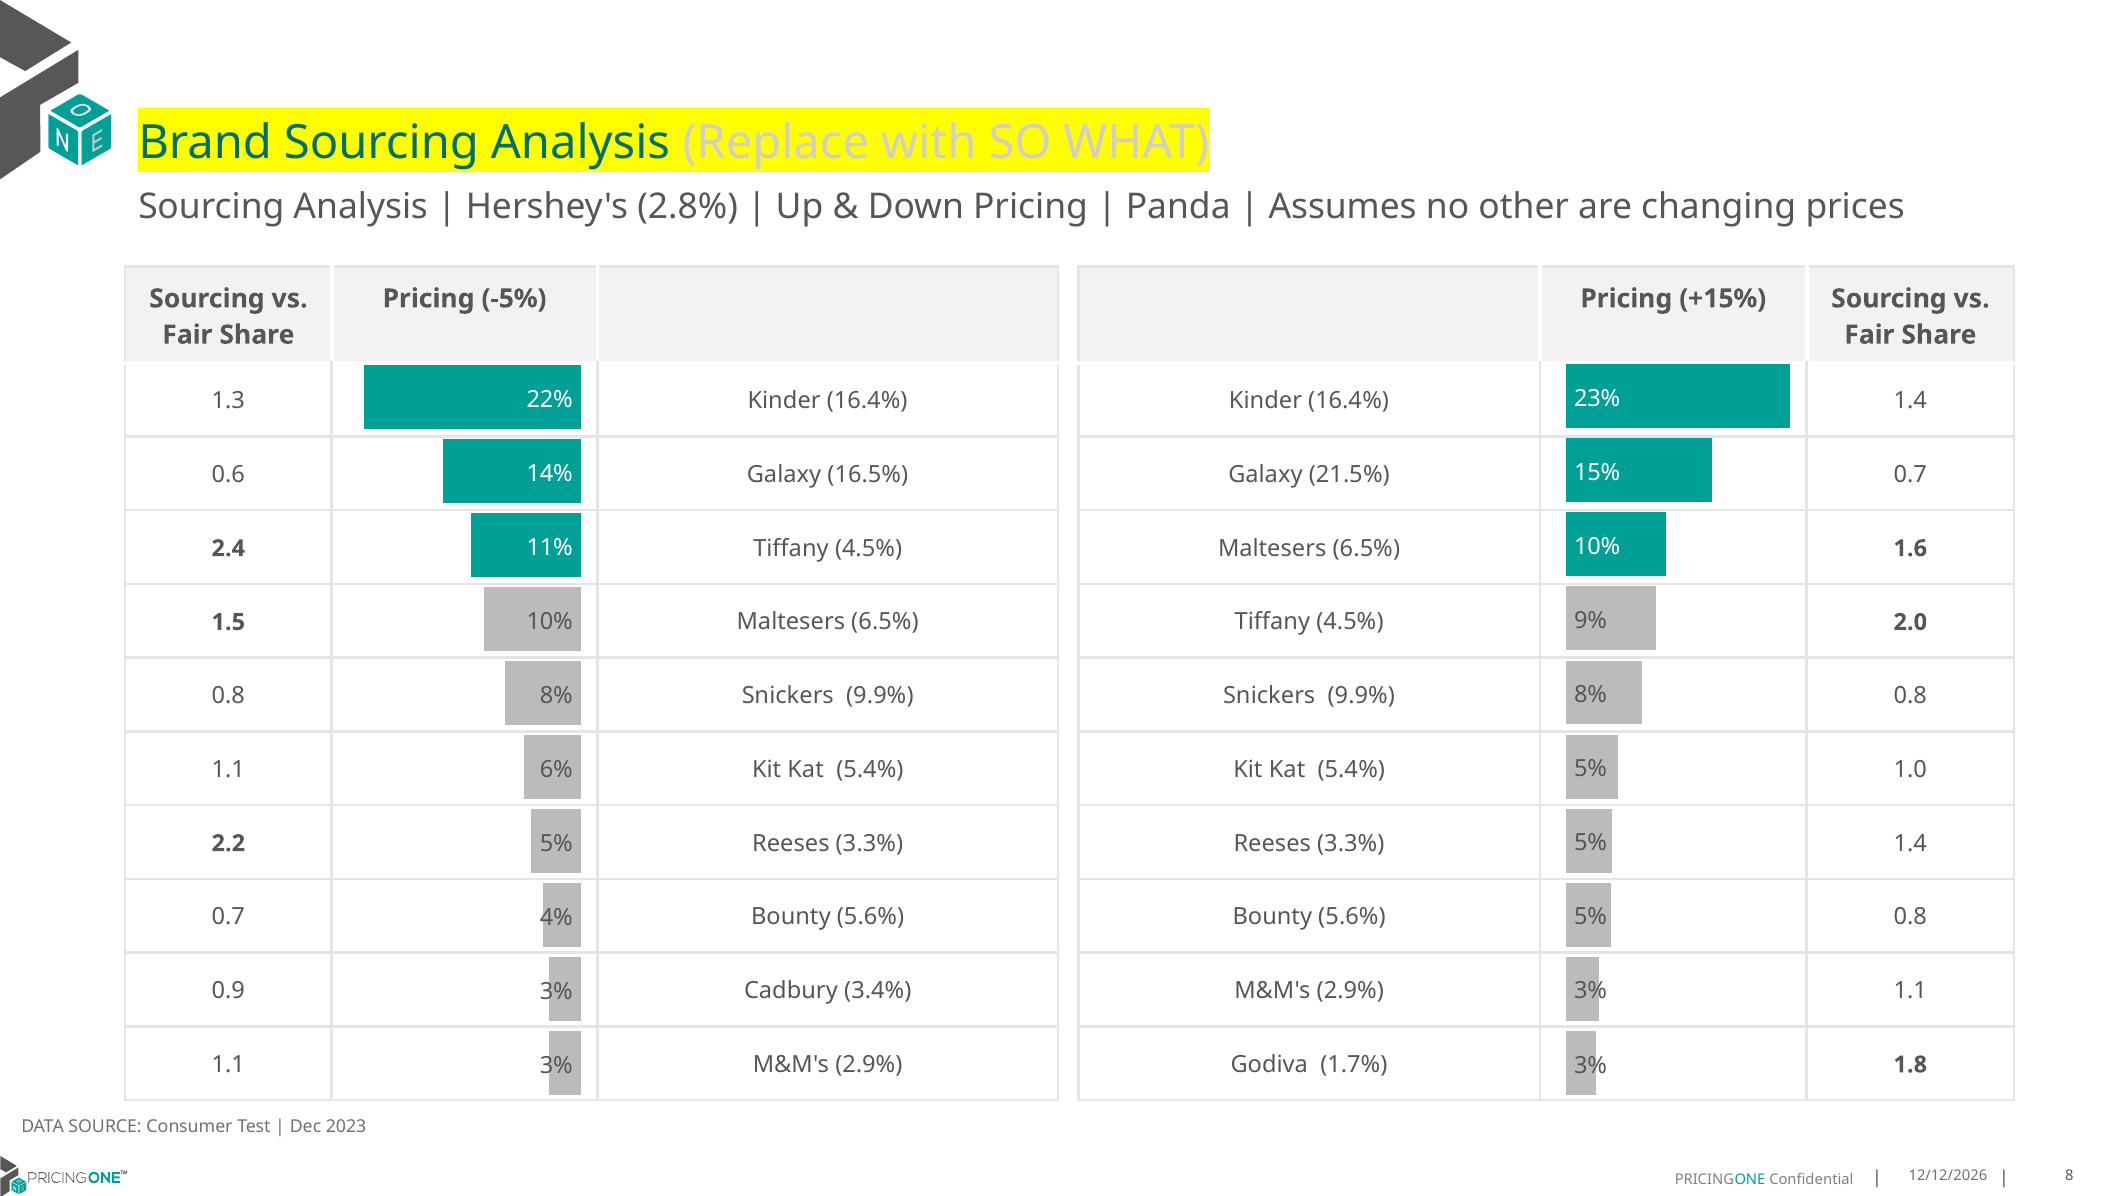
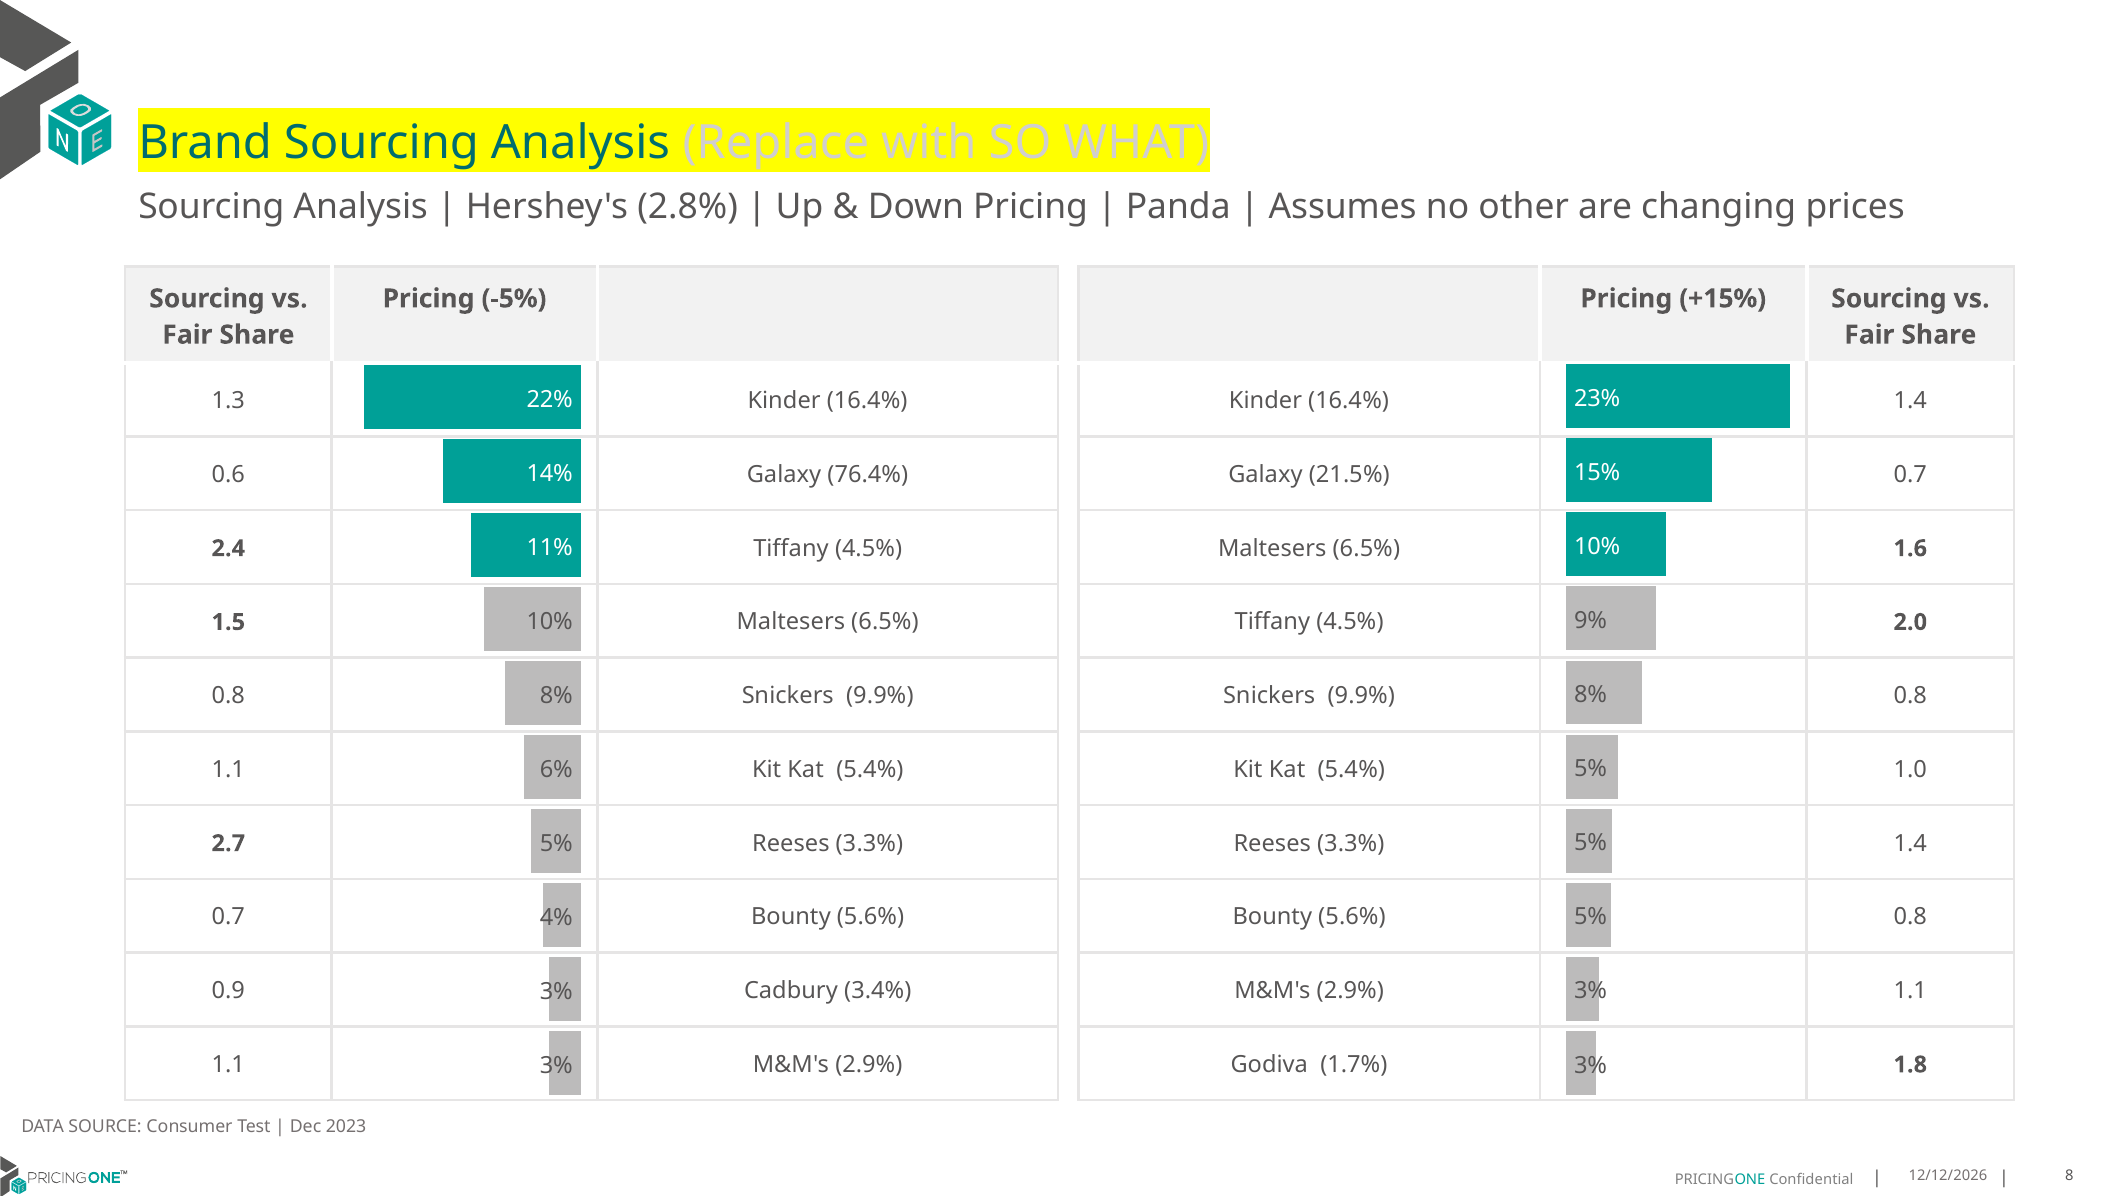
16.5%: 16.5% -> 76.4%
2.2: 2.2 -> 2.7
